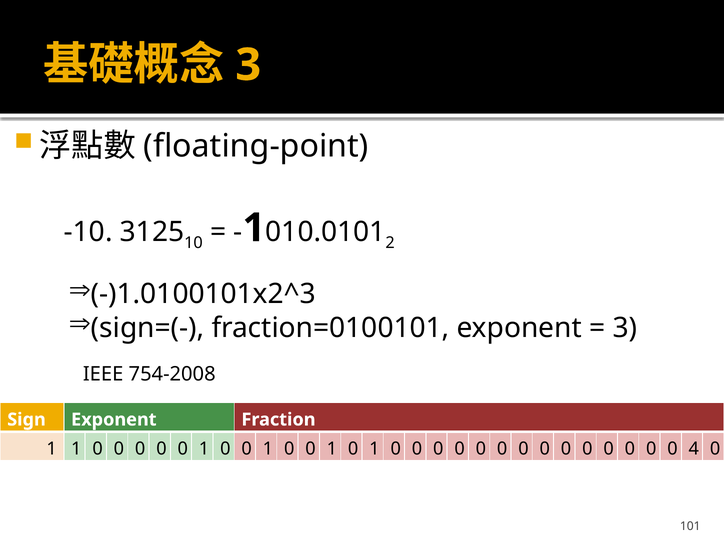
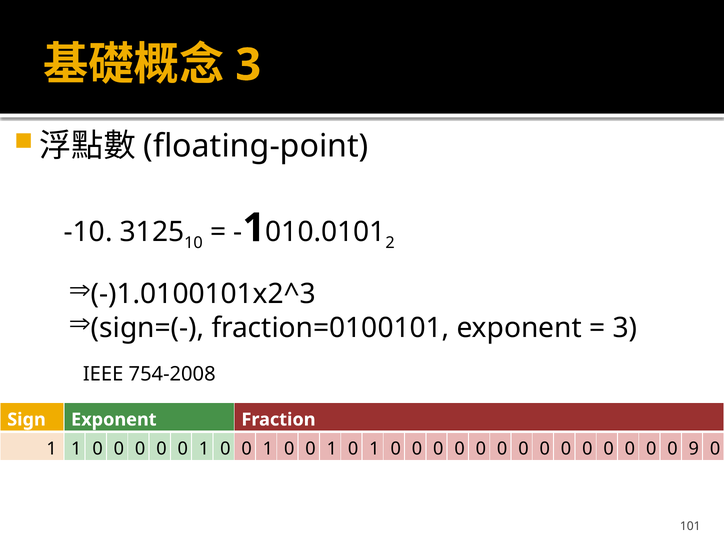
4: 4 -> 9
